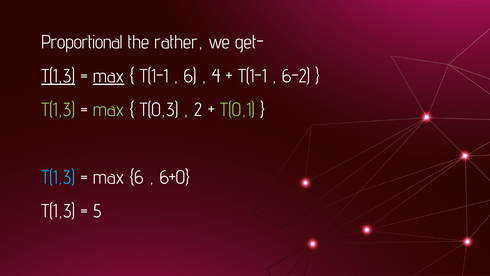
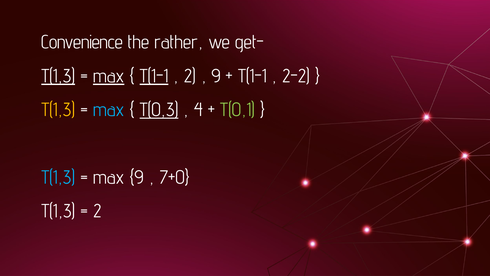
Proportional: Proportional -> Convenience
T(1-1 at (154, 76) underline: none -> present
6 at (190, 76): 6 -> 2
4 at (216, 76): 4 -> 9
6-2: 6-2 -> 2-2
T(1,3 at (58, 110) colour: light green -> yellow
max at (109, 110) colour: light green -> light blue
T(0,3 underline: none -> present
2: 2 -> 4
max 6: 6 -> 9
6+0: 6+0 -> 7+0
5 at (97, 211): 5 -> 2
